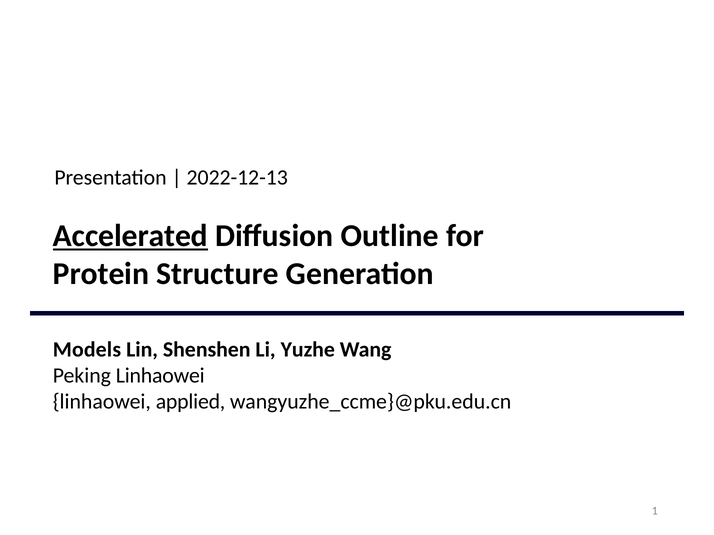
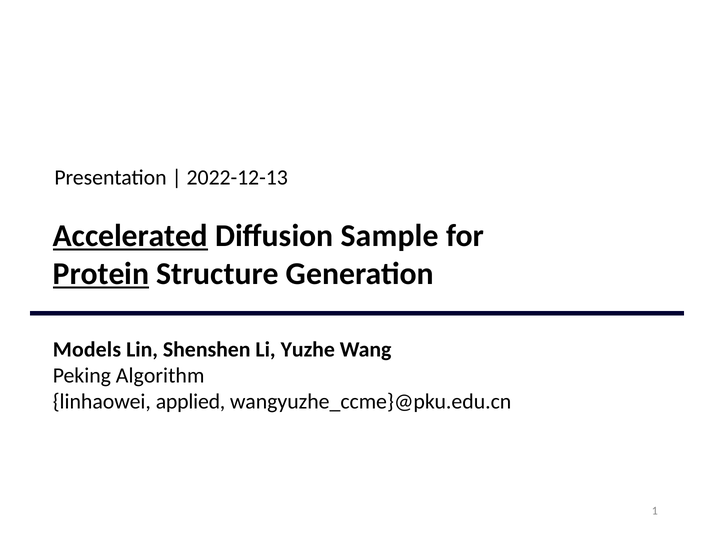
Outline: Outline -> Sample
Protein underline: none -> present
Peking Linhaowei: Linhaowei -> Algorithm
